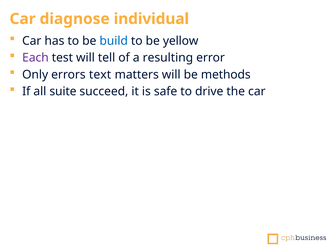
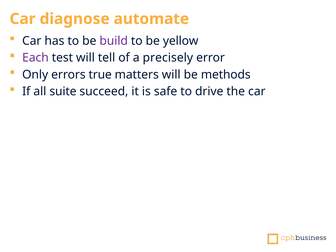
individual: individual -> automate
build colour: blue -> purple
resulting: resulting -> precisely
text: text -> true
